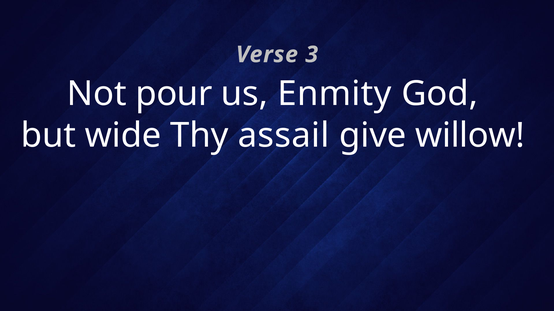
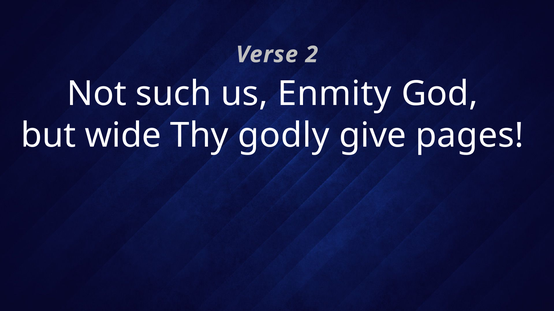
3: 3 -> 2
pour: pour -> such
assail: assail -> godly
willow: willow -> pages
